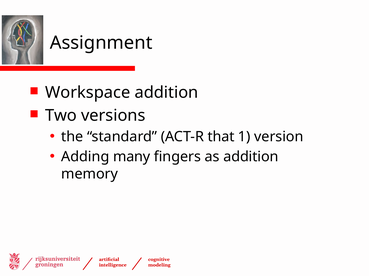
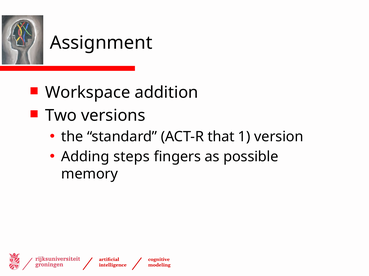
many: many -> steps
as addition: addition -> possible
